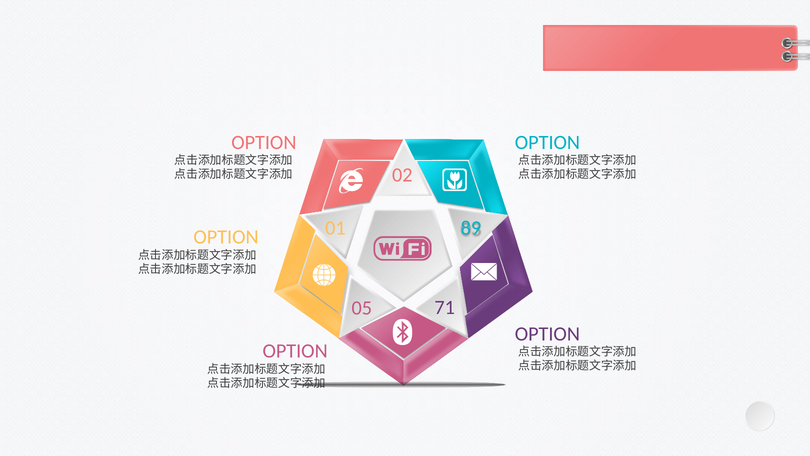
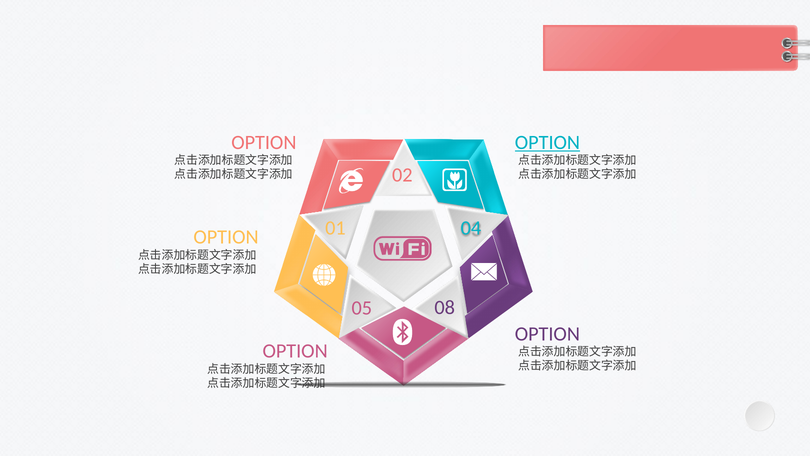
OPTION at (547, 142) underline: none -> present
89: 89 -> 04
71: 71 -> 08
